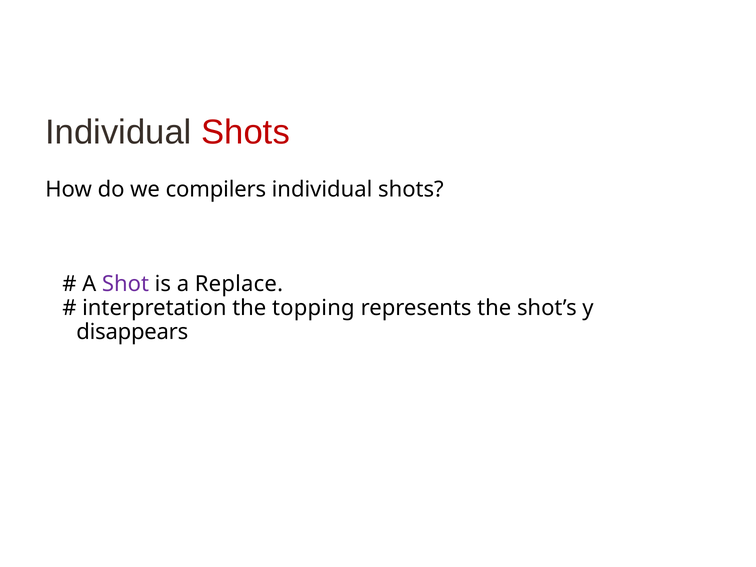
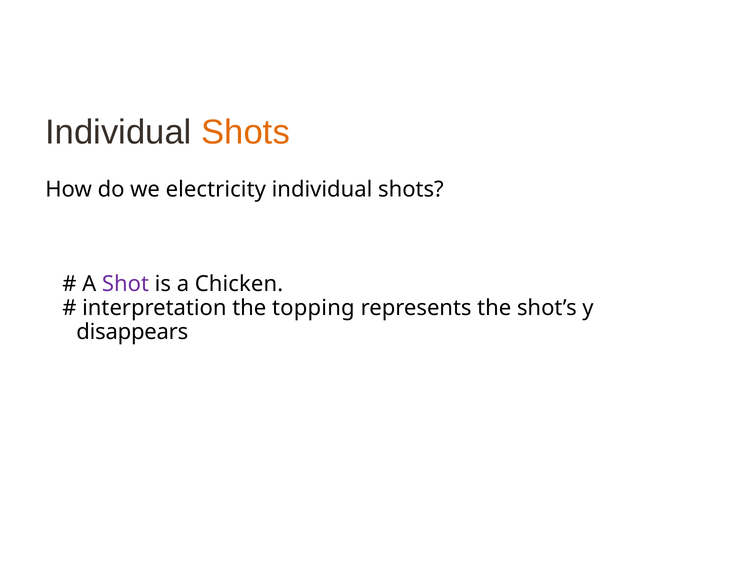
Shots at (246, 132) colour: red -> orange
compilers: compilers -> electricity
Replace: Replace -> Chicken
